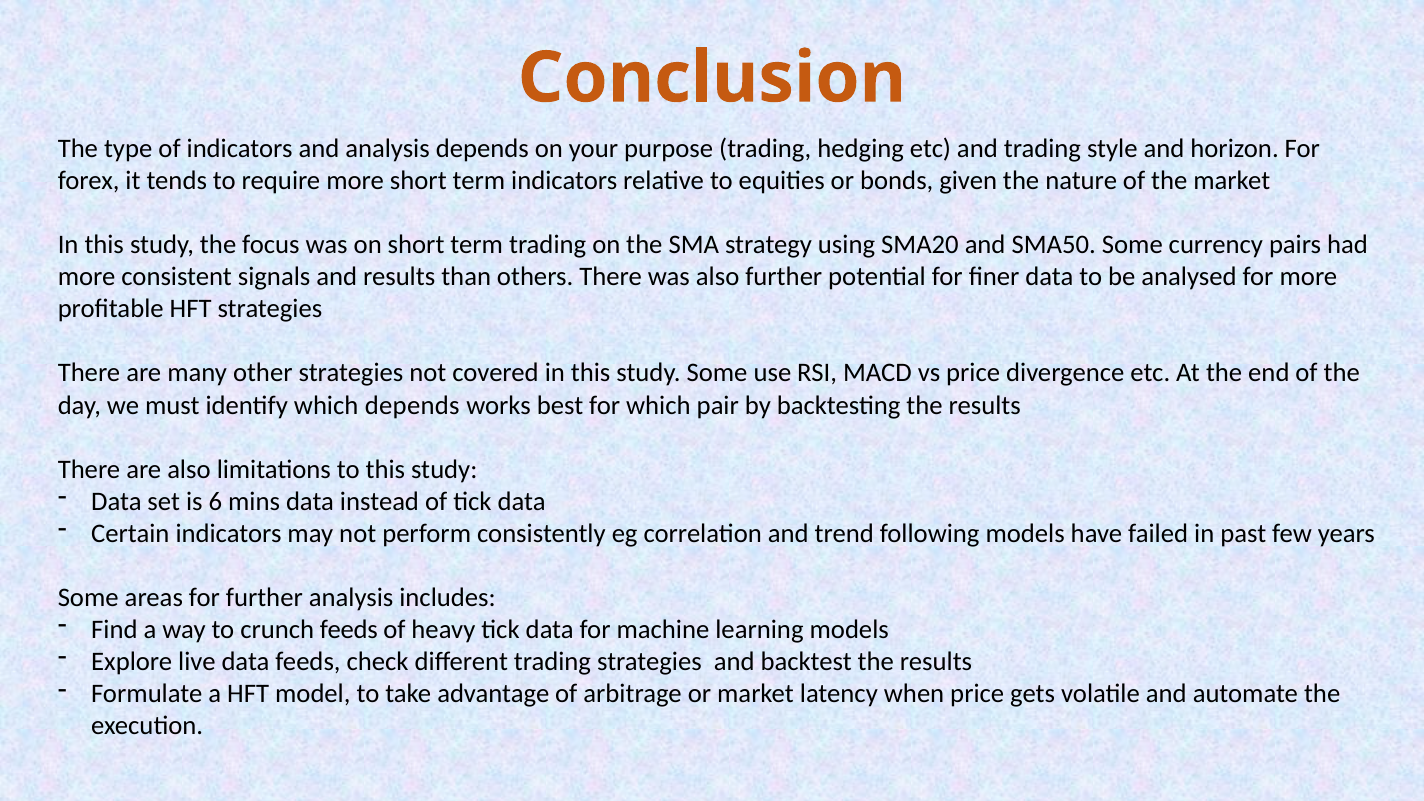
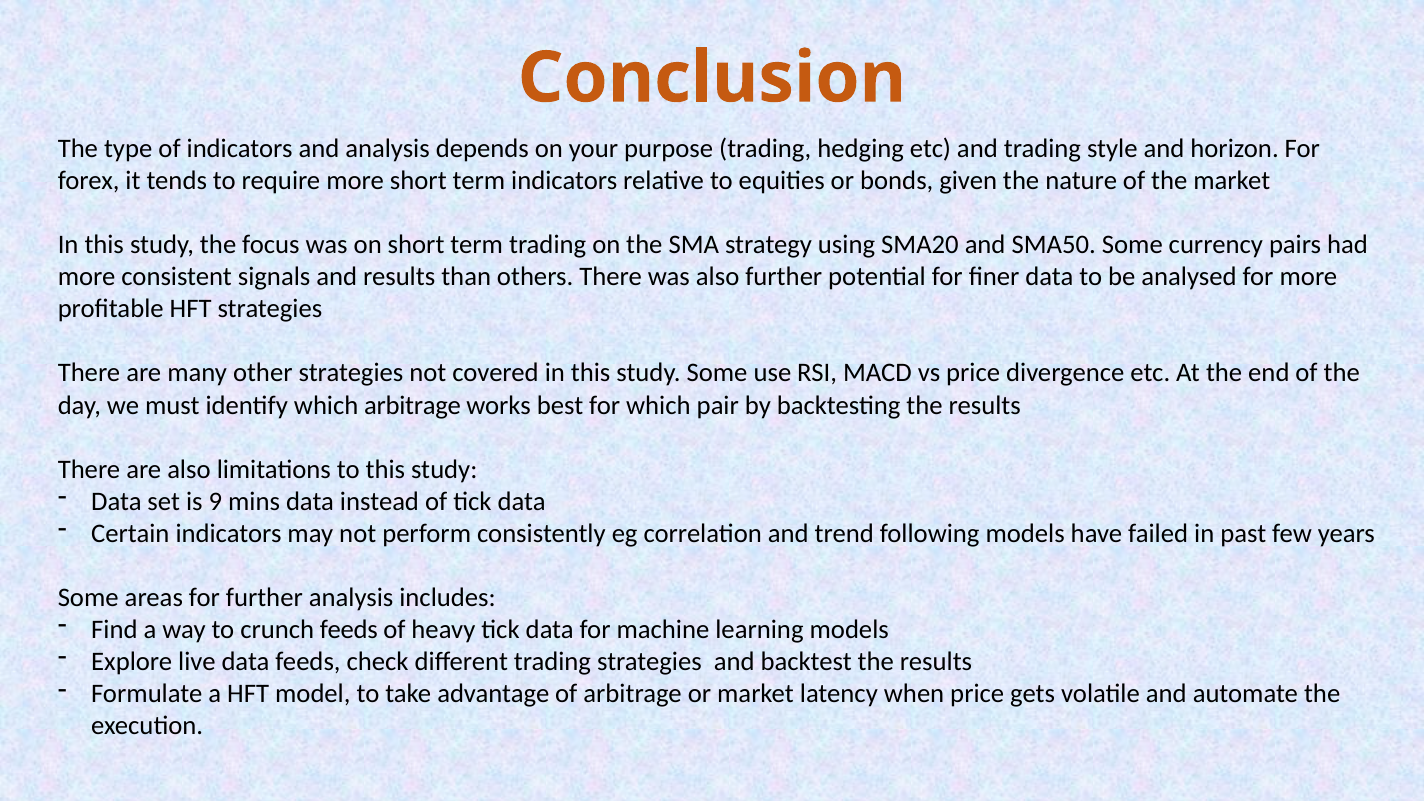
which depends: depends -> arbitrage
6: 6 -> 9
